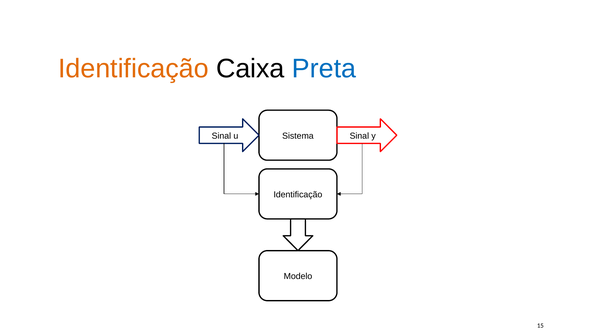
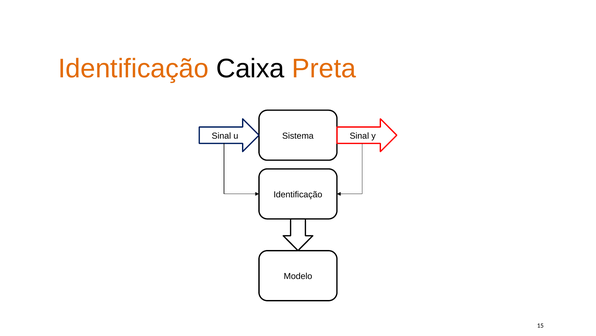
Preta colour: blue -> orange
